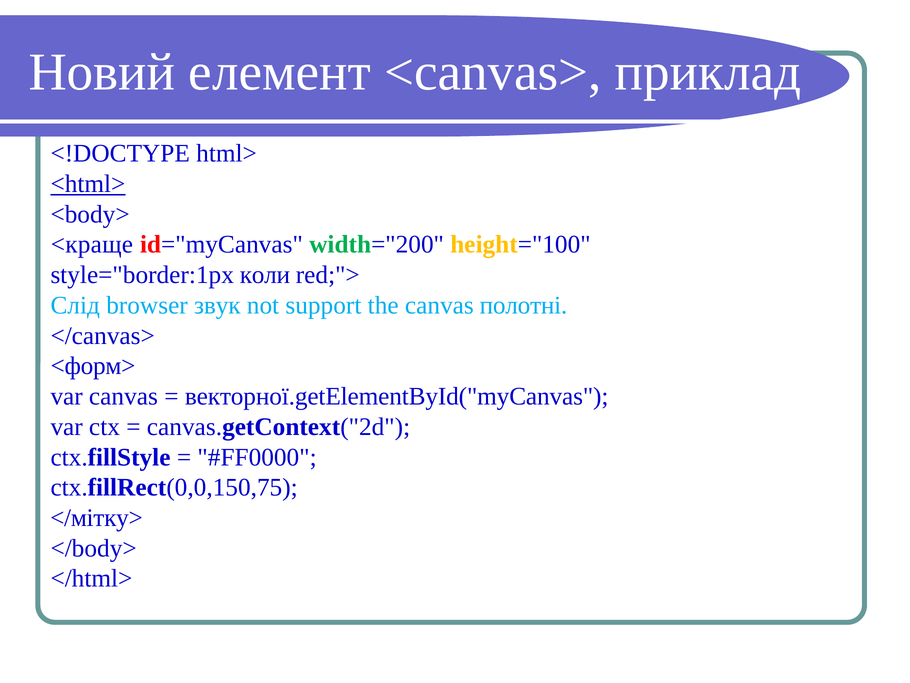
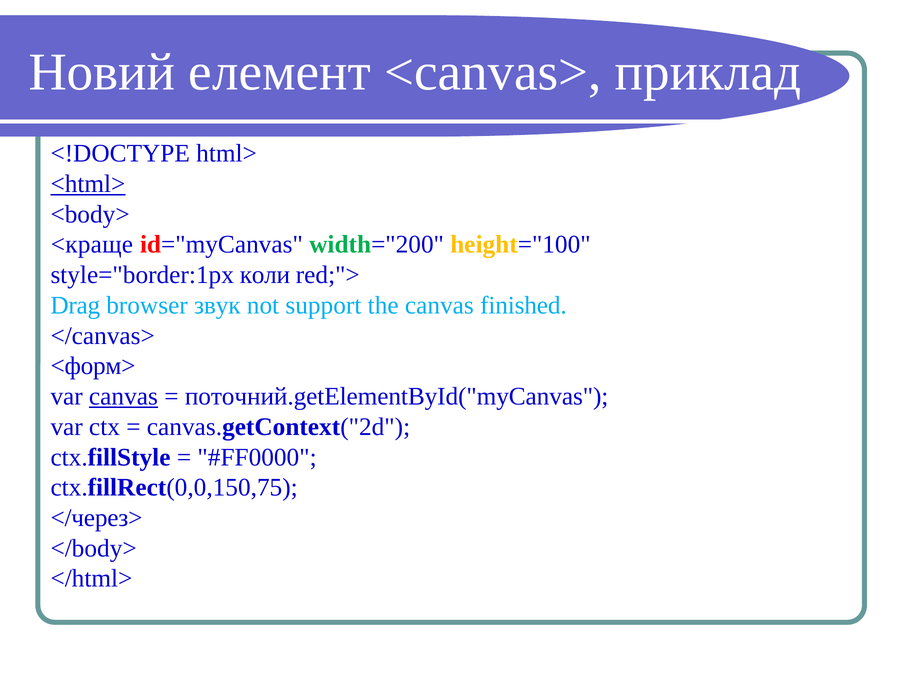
Слід: Слід -> Drag
полотні: полотні -> finished
canvas at (123, 396) underline: none -> present
векторної.getElementById("myCanvas: векторної.getElementById("myCanvas -> поточний.getElementById("myCanvas
</мітку>: </мітку> -> </через>
